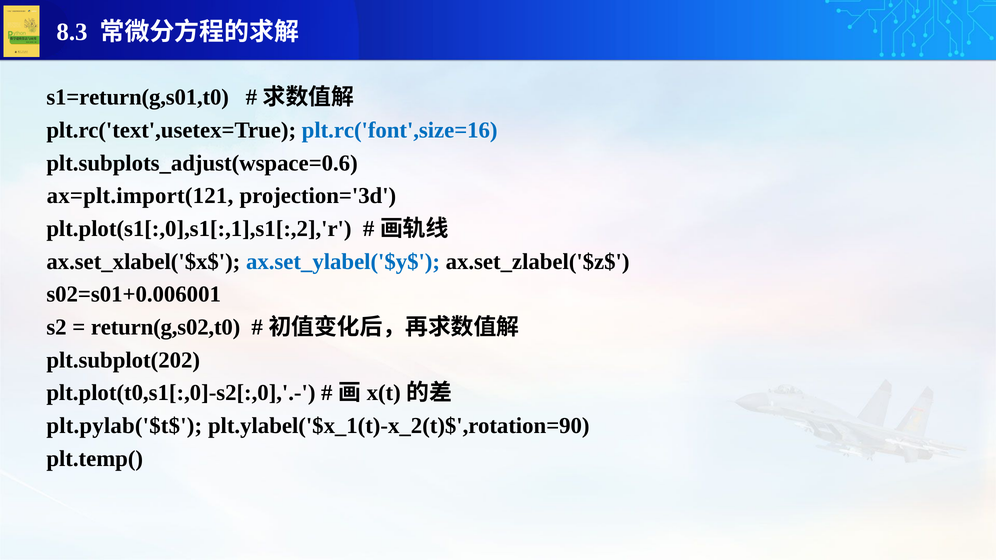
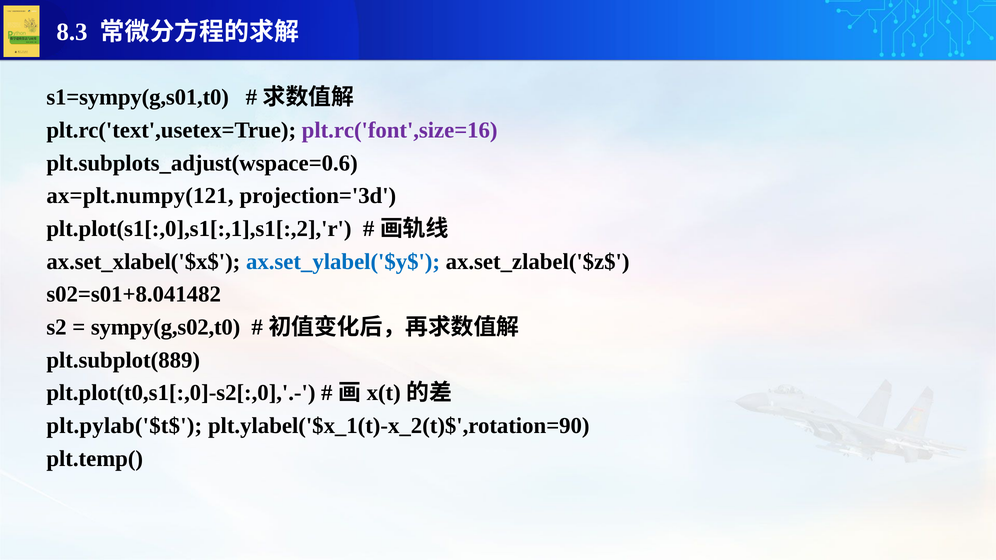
s1=return(g,s01,t0: s1=return(g,s01,t0 -> s1=sympy(g,s01,t0
plt.rc('font',size=16 colour: blue -> purple
ax=plt.import(121: ax=plt.import(121 -> ax=plt.numpy(121
s02=s01+0.006001: s02=s01+0.006001 -> s02=s01+8.041482
return(g,s02,t0: return(g,s02,t0 -> sympy(g,s02,t0
plt.subplot(202: plt.subplot(202 -> plt.subplot(889
